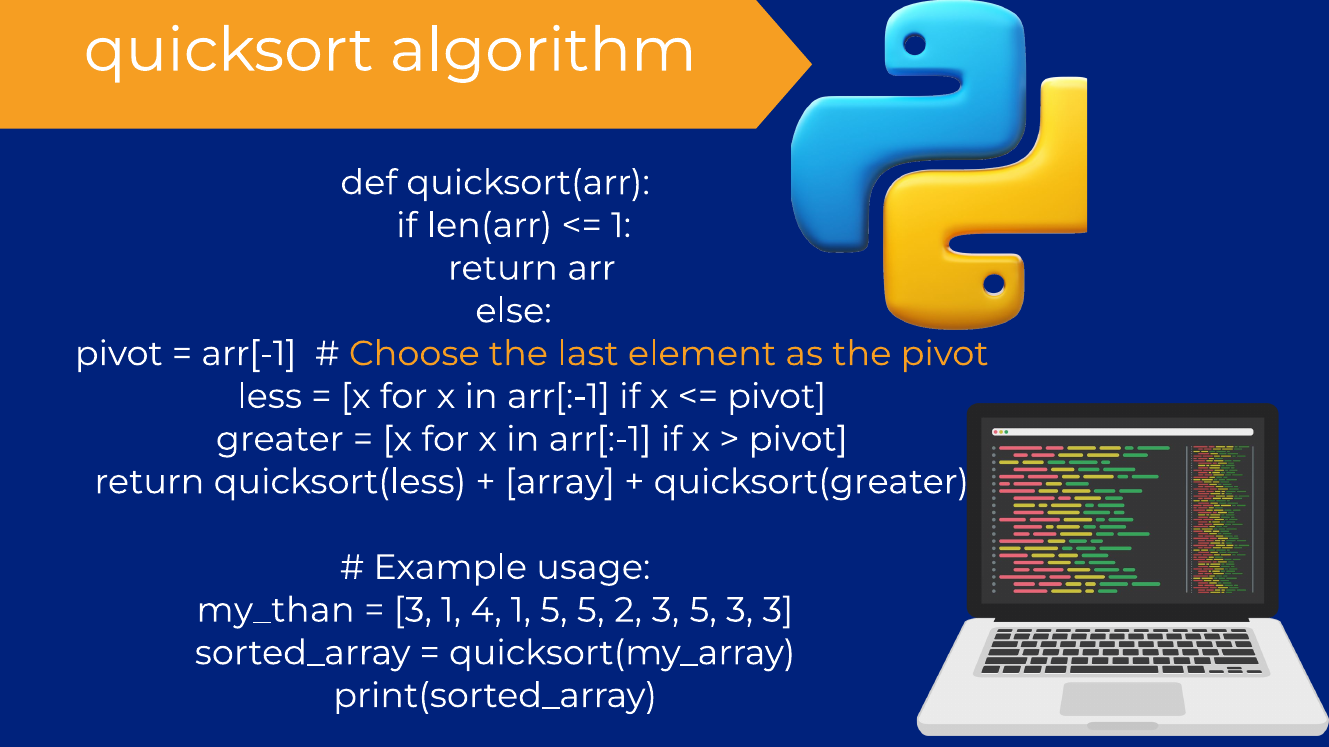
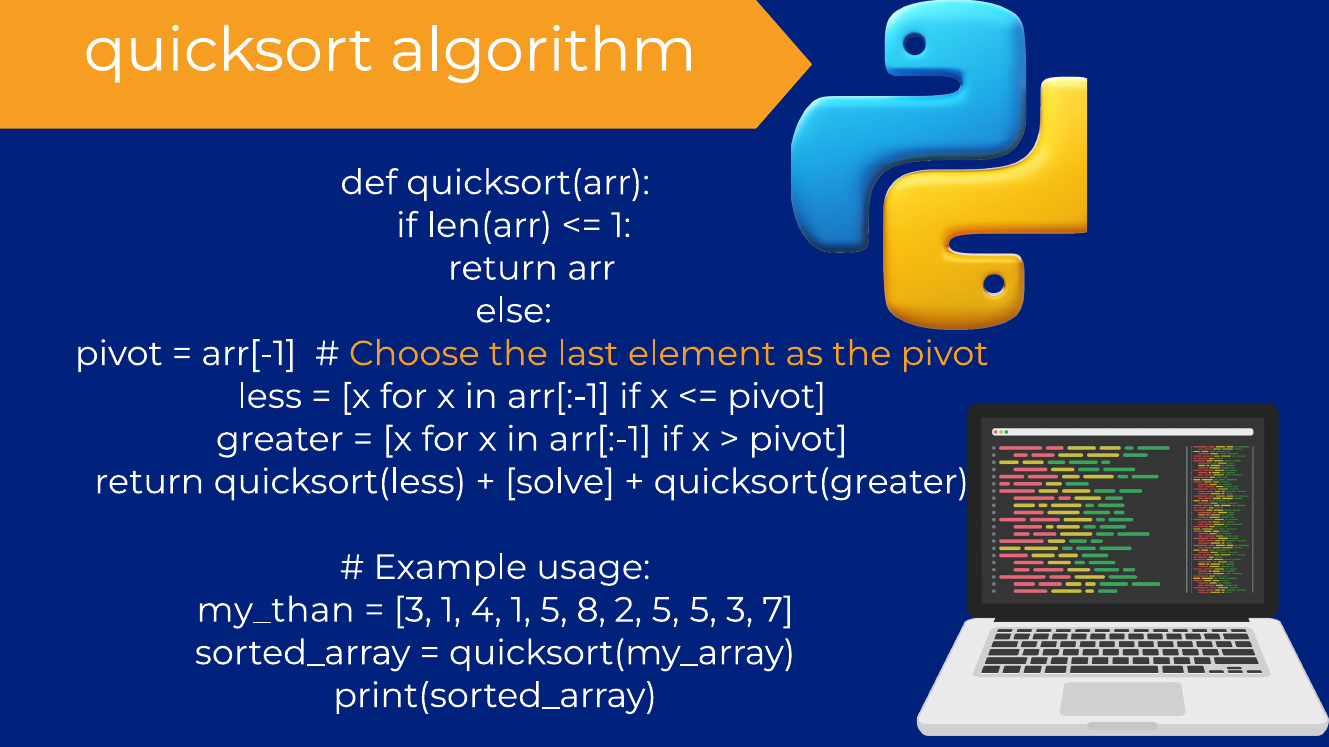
array: array -> solve
5 5: 5 -> 8
2 3: 3 -> 5
3 3: 3 -> 7
